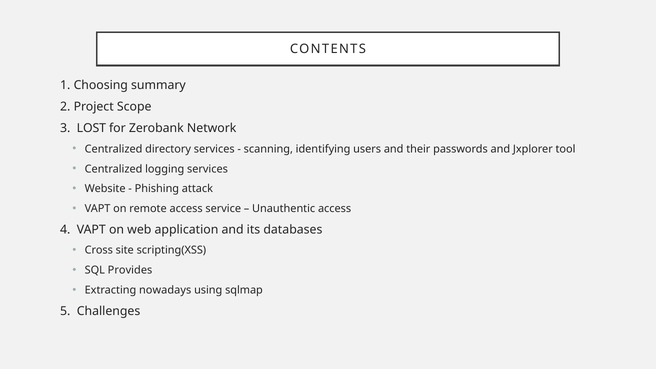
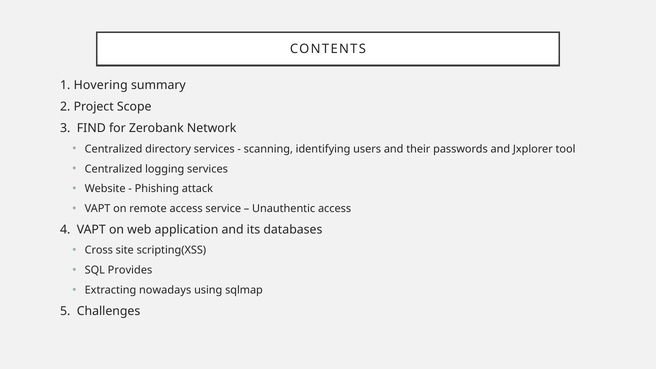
Choosing: Choosing -> Hovering
LOST: LOST -> FIND
